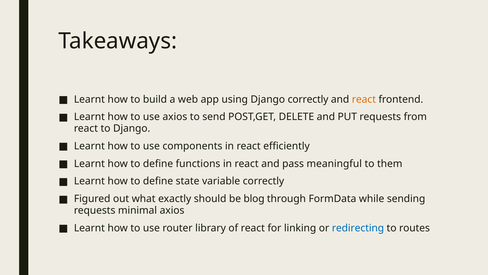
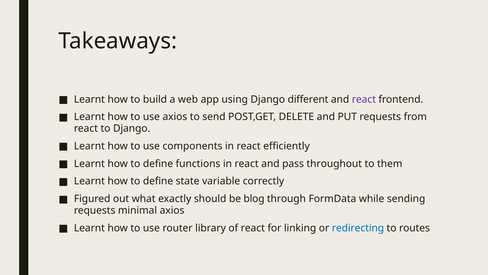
Django correctly: correctly -> different
react at (364, 99) colour: orange -> purple
meaningful: meaningful -> throughout
